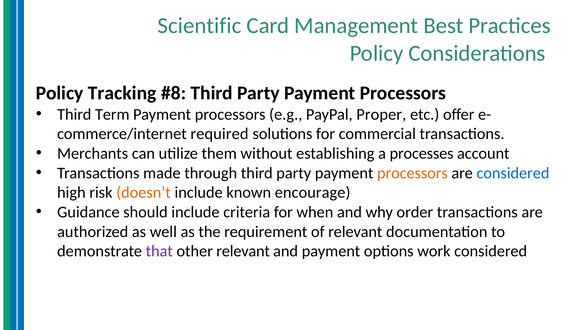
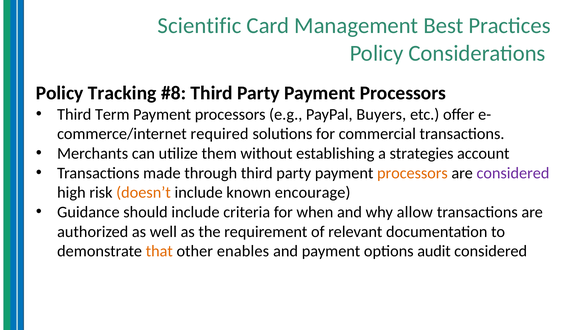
Proper: Proper -> Buyers
processes: processes -> strategies
considered at (513, 173) colour: blue -> purple
order: order -> allow
that colour: purple -> orange
other relevant: relevant -> enables
work: work -> audit
